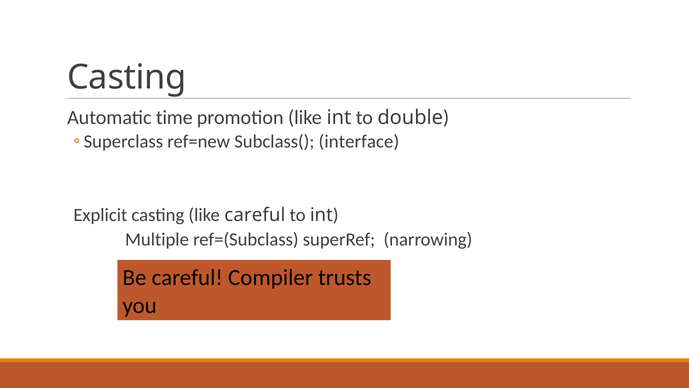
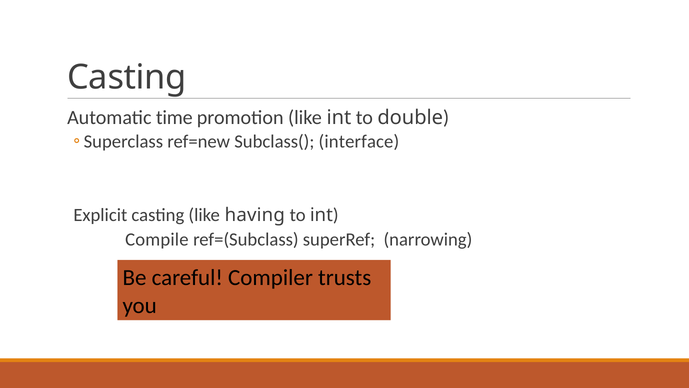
like careful: careful -> having
Multiple: Multiple -> Compile
